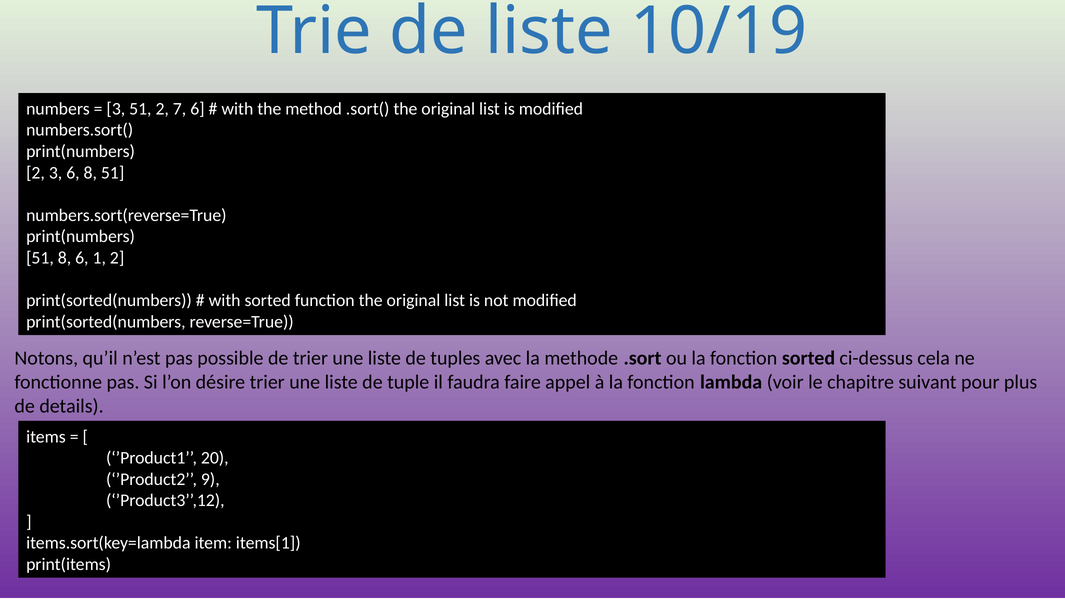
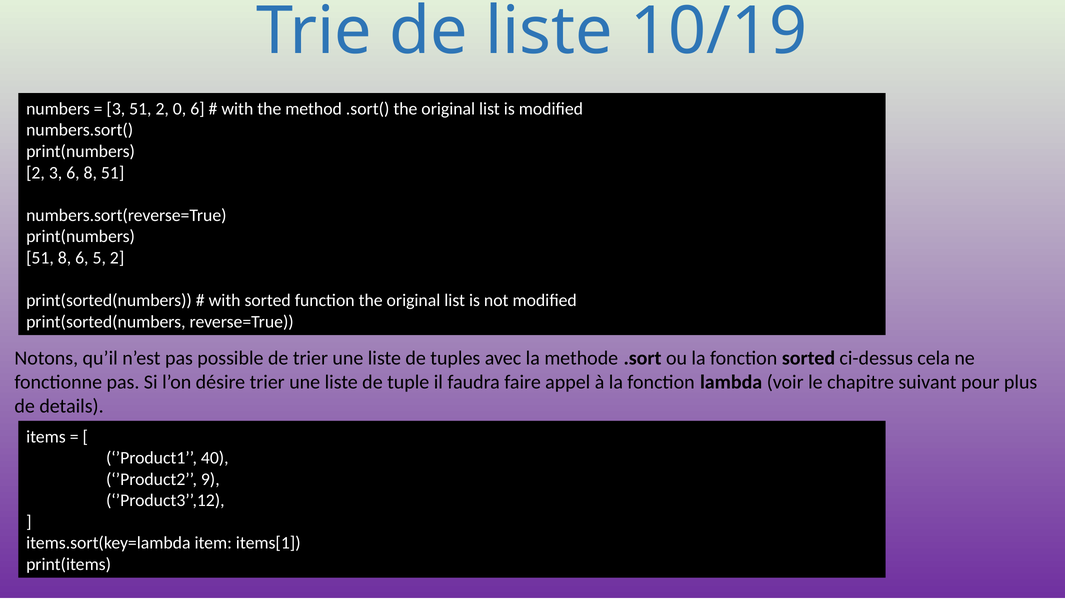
7: 7 -> 0
1: 1 -> 5
20: 20 -> 40
